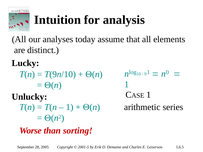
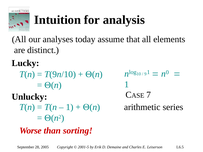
1 at (149, 95): 1 -> 7
